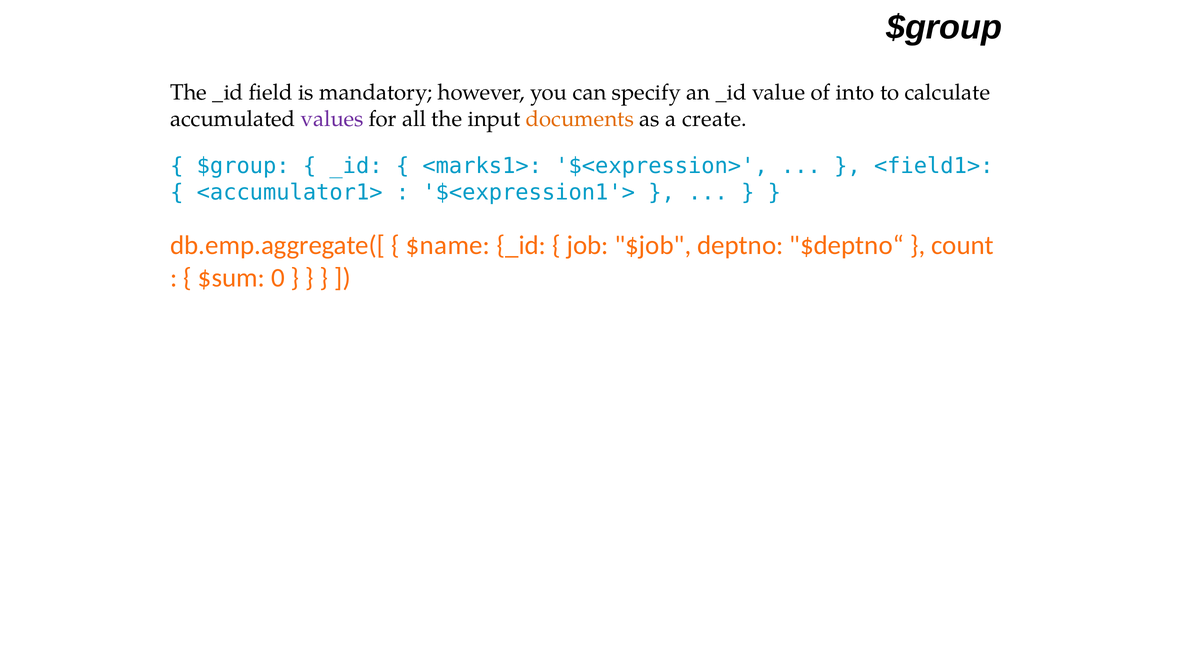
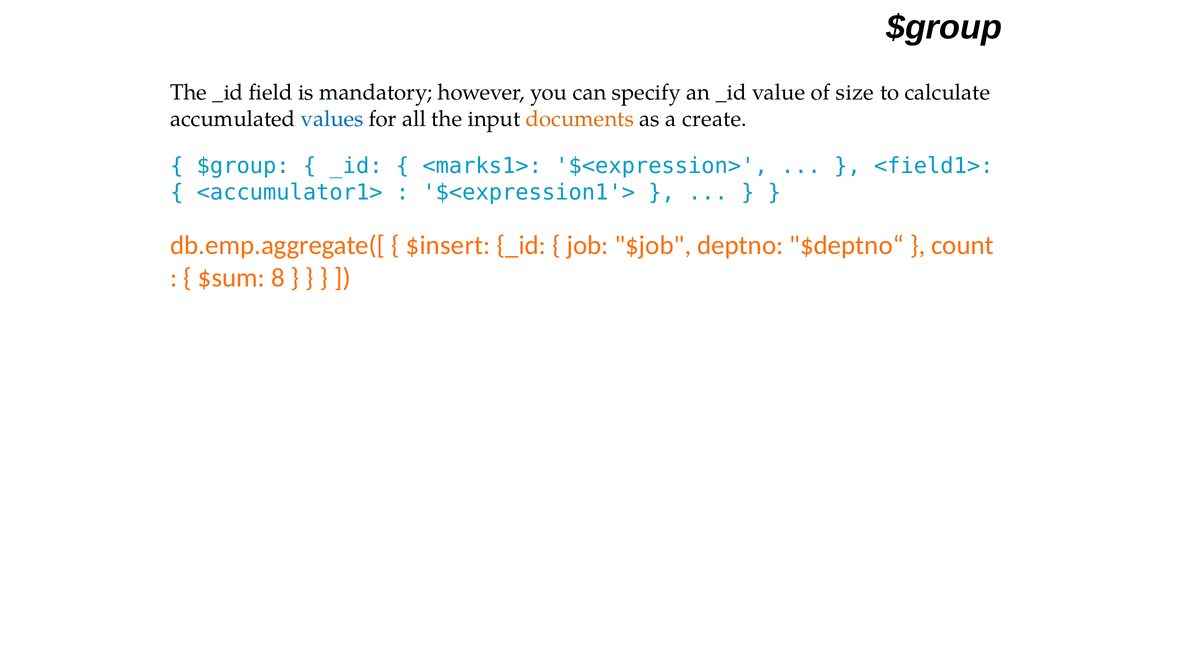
into: into -> size
values colour: purple -> blue
$name: $name -> $insert
0: 0 -> 8
